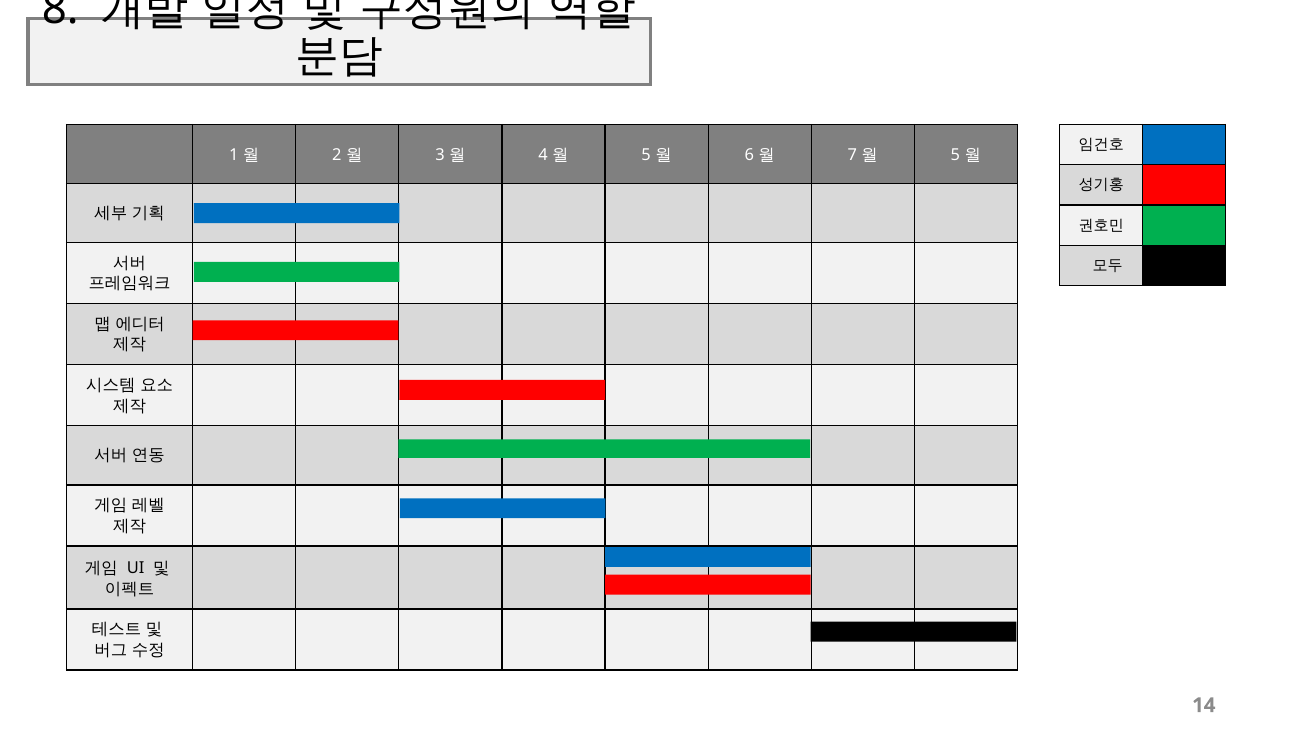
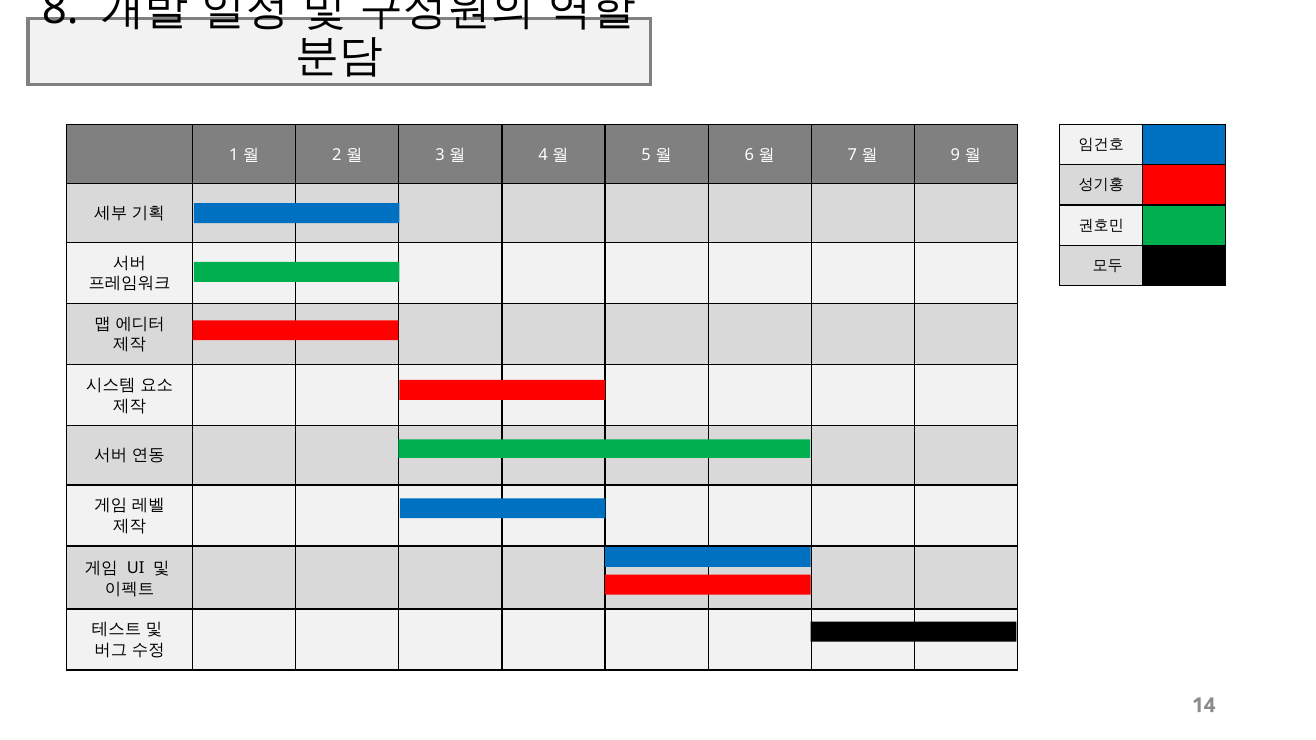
5 at (955, 155): 5 -> 9
